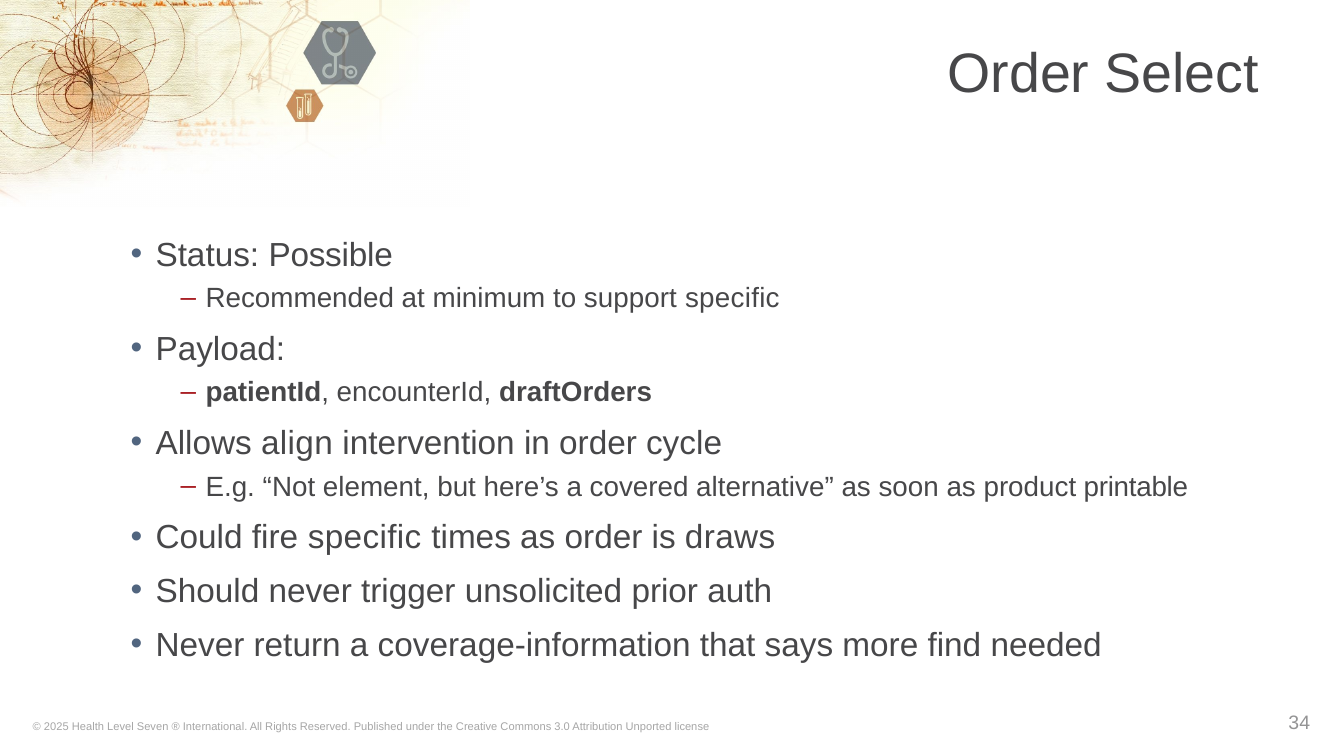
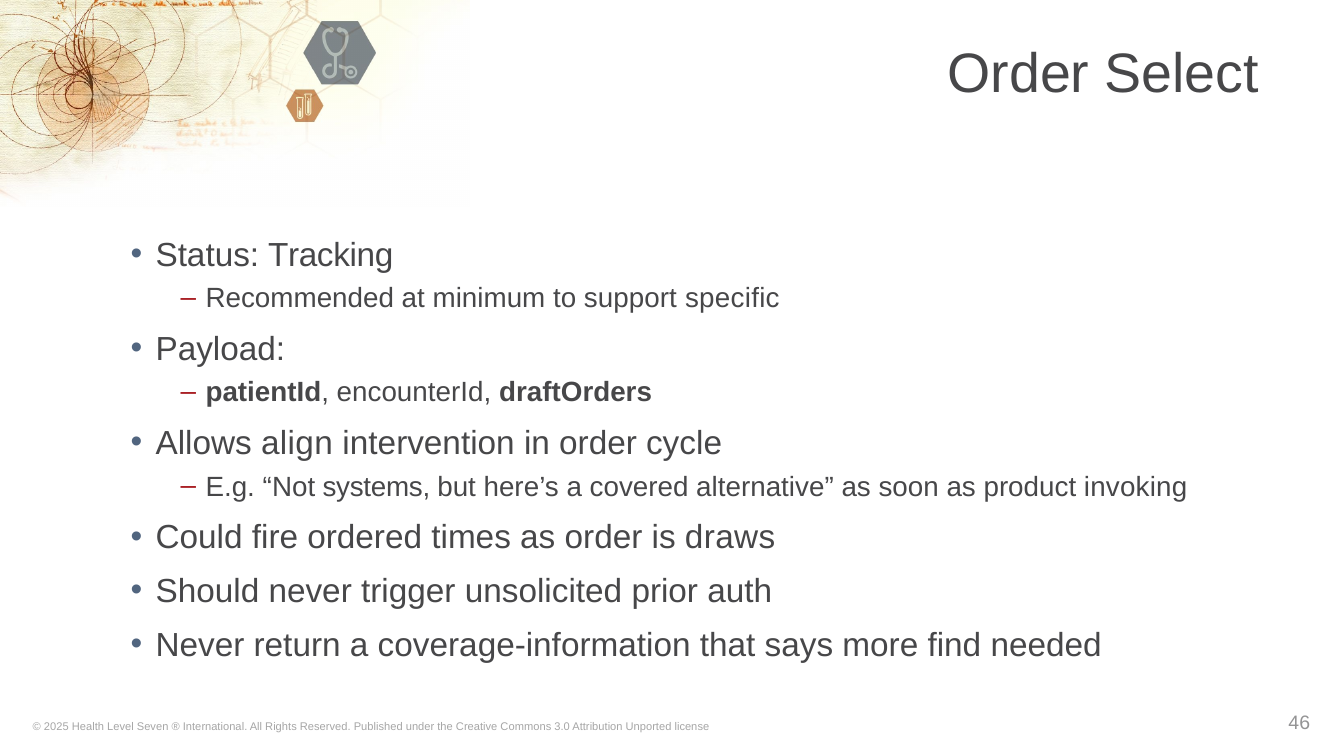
Possible: Possible -> Tracking
element: element -> systems
printable: printable -> invoking
fire specific: specific -> ordered
34: 34 -> 46
